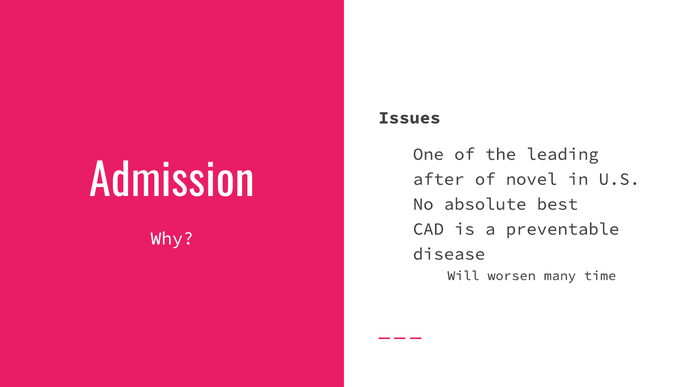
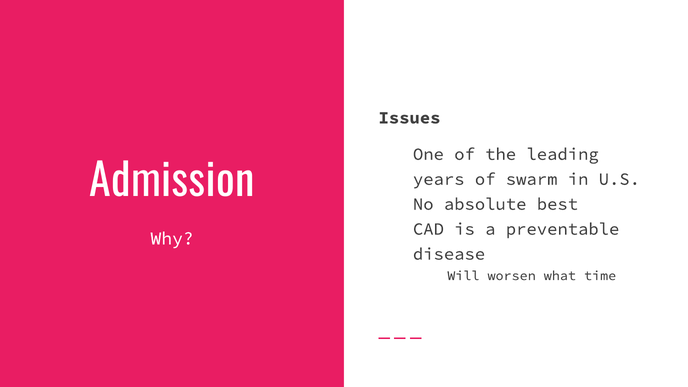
after: after -> years
novel: novel -> swarm
many: many -> what
